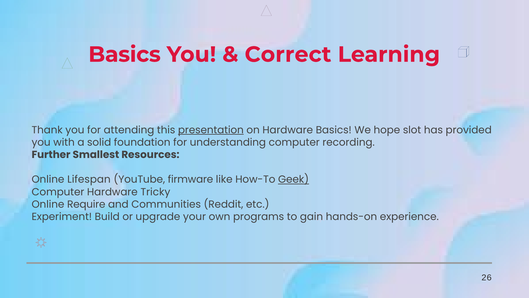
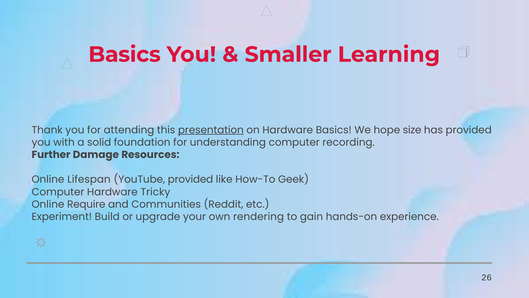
Correct: Correct -> Smaller
slot: slot -> size
Smallest: Smallest -> Damage
YouTube firmware: firmware -> provided
Geek underline: present -> none
programs: programs -> rendering
